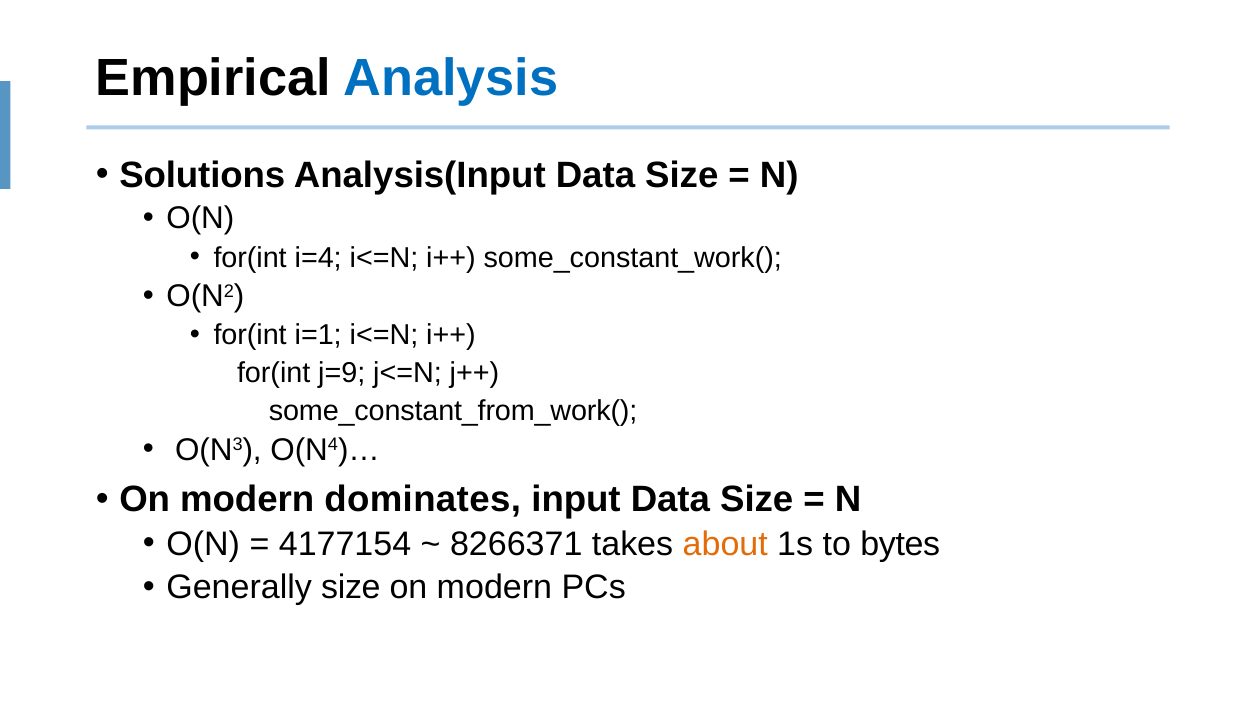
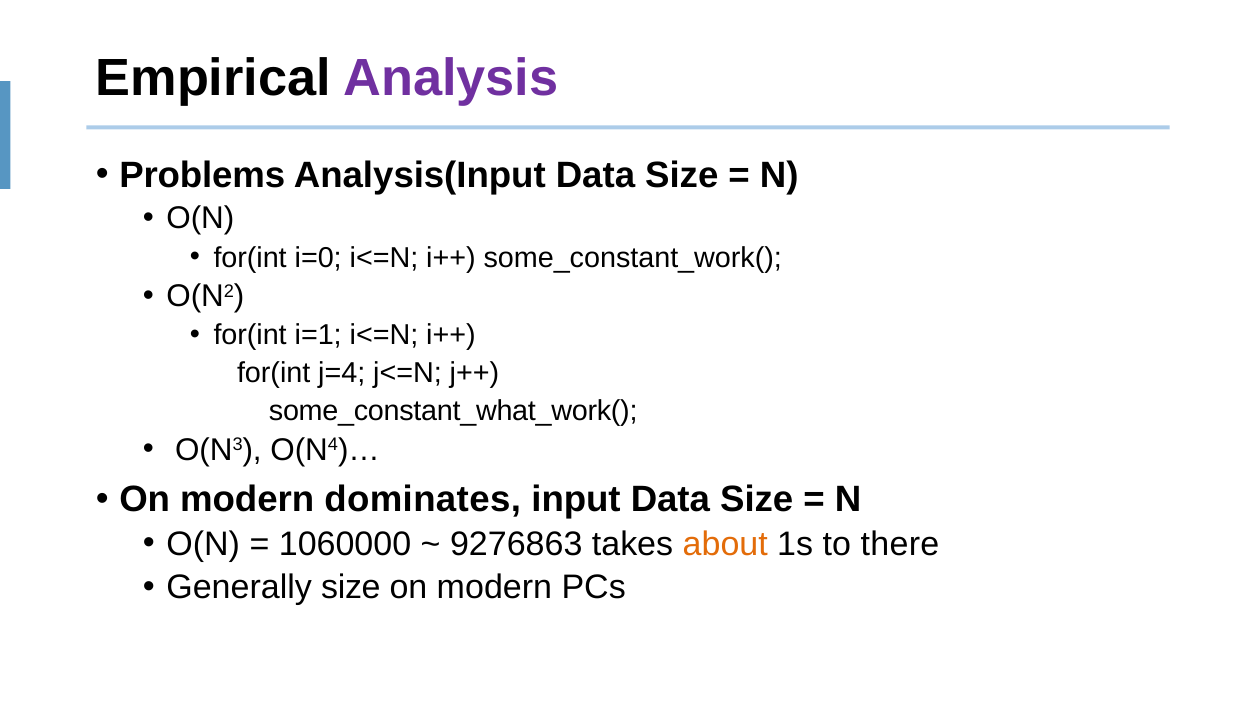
Analysis colour: blue -> purple
Solutions: Solutions -> Problems
i=4: i=4 -> i=0
j=9: j=9 -> j=4
some_constant_from_work(: some_constant_from_work( -> some_constant_what_work(
4177154: 4177154 -> 1060000
8266371: 8266371 -> 9276863
bytes: bytes -> there
